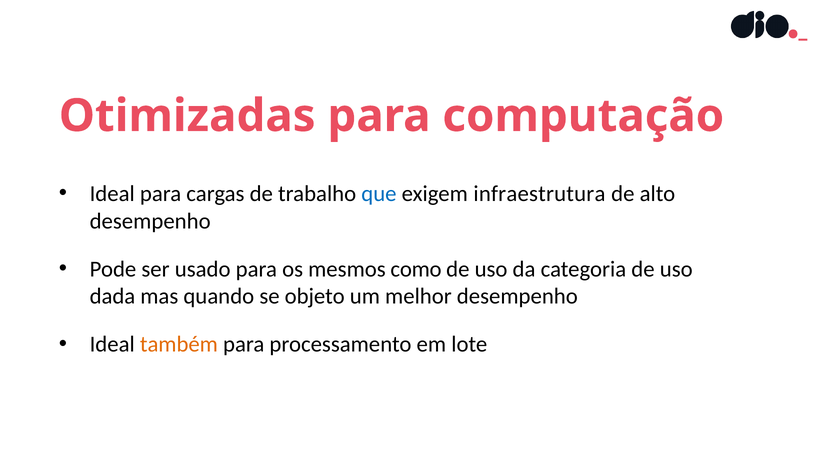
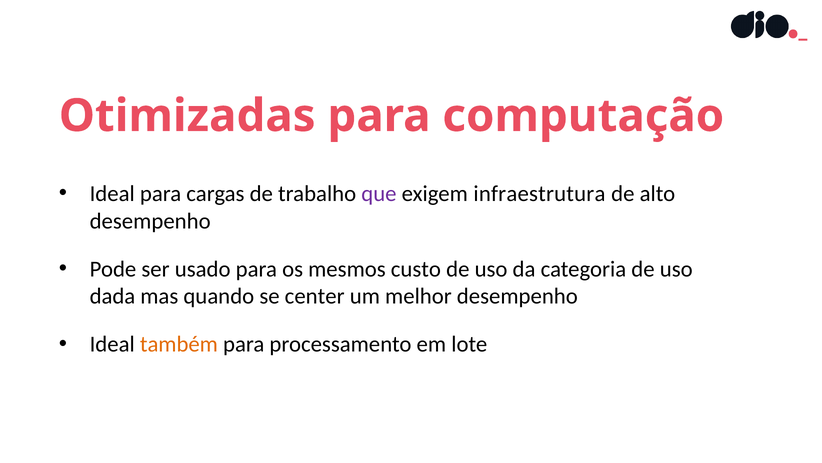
que colour: blue -> purple
como: como -> custo
objeto: objeto -> center
